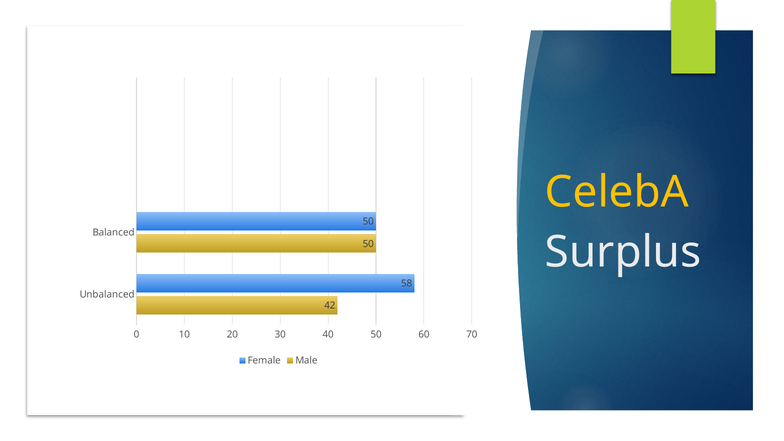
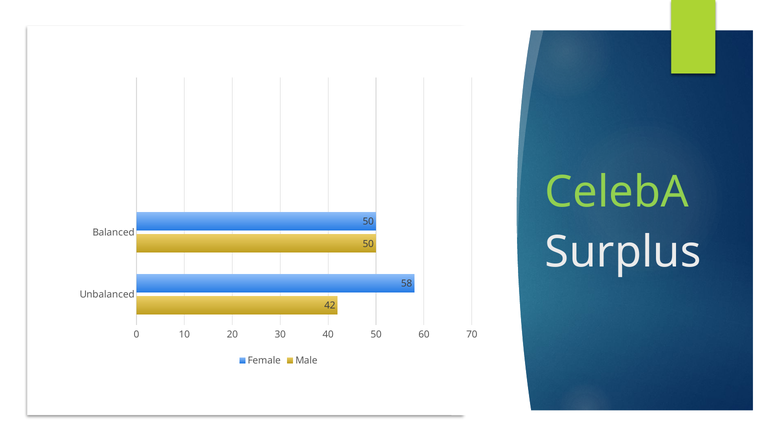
CelebA colour: yellow -> light green
